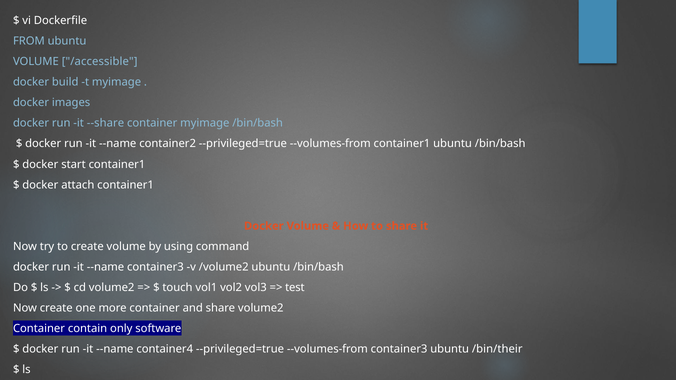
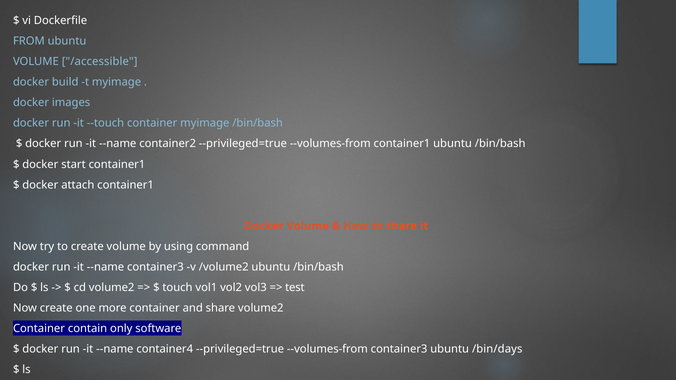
--share: --share -> --touch
/bin/their: /bin/their -> /bin/days
